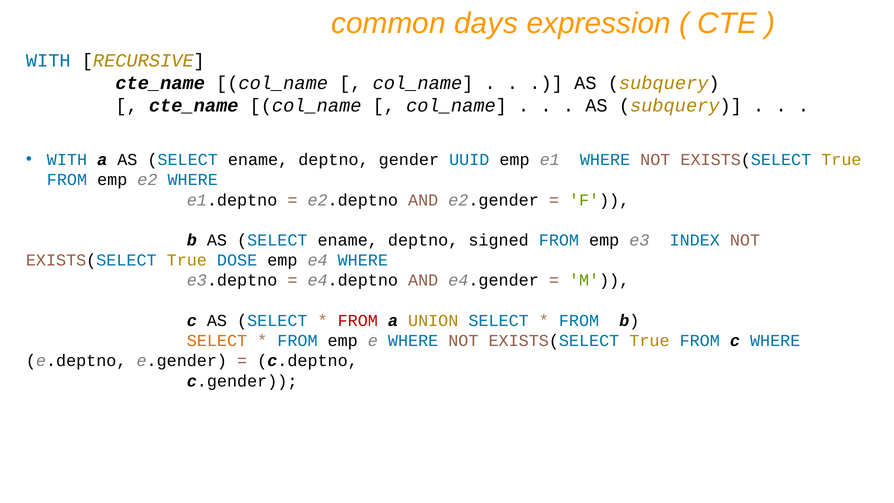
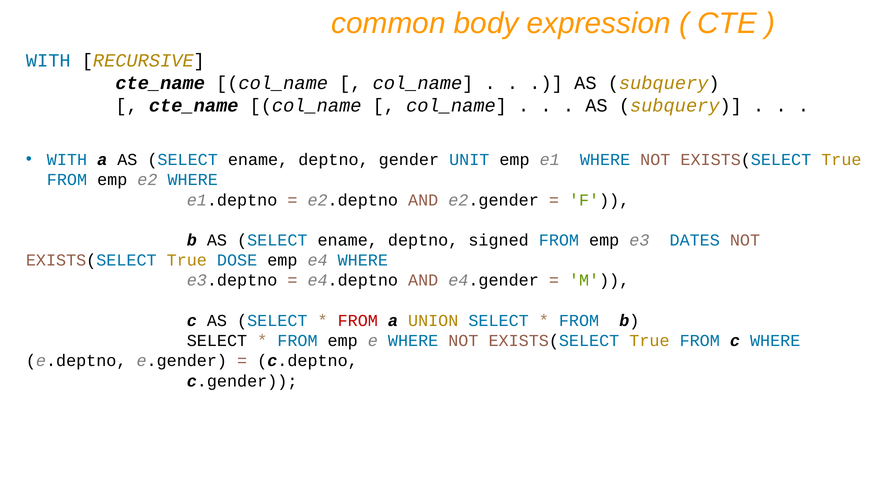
days: days -> body
UUID: UUID -> UNIT
INDEX: INDEX -> DATES
SELECT at (217, 341) colour: orange -> black
